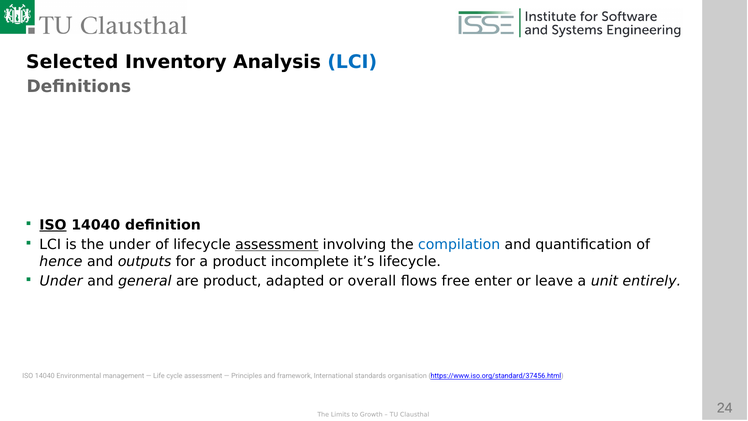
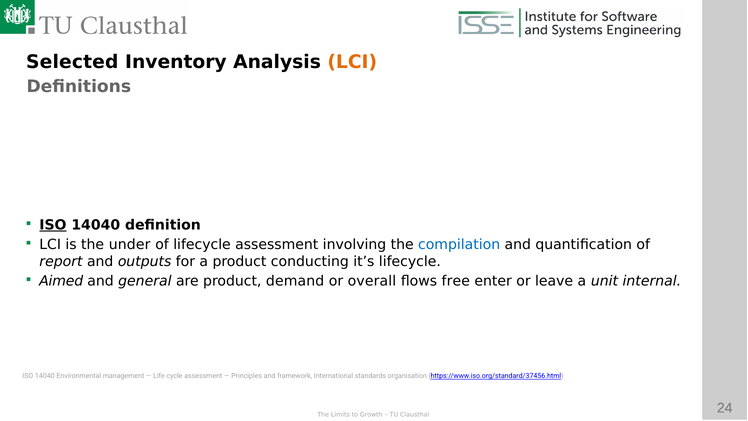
LCI at (352, 62) colour: blue -> orange
assessment at (277, 245) underline: present -> none
hence: hence -> report
incomplete: incomplete -> conducting
Under at (61, 281): Under -> Aimed
adapted: adapted -> demand
entirely: entirely -> internal
